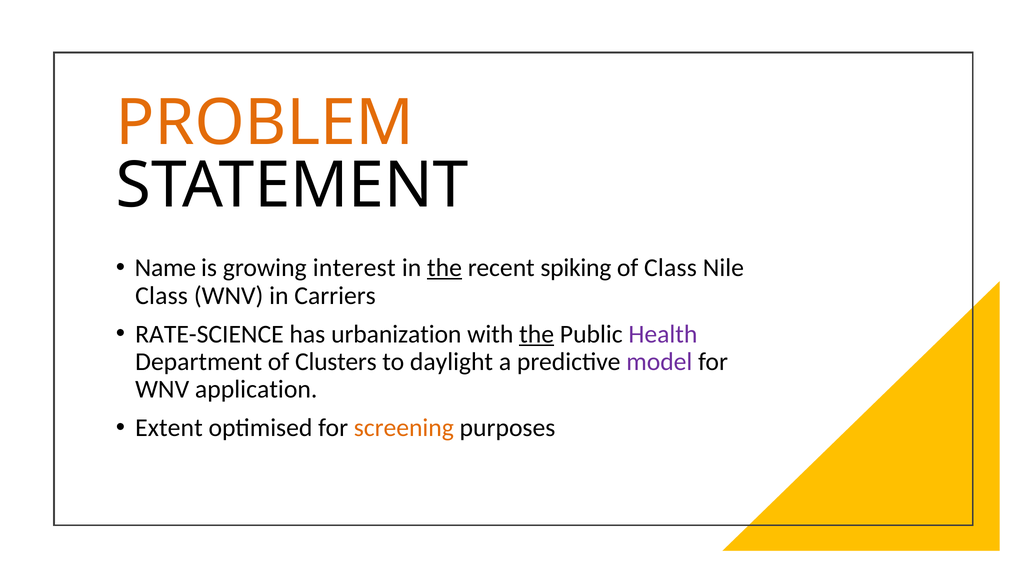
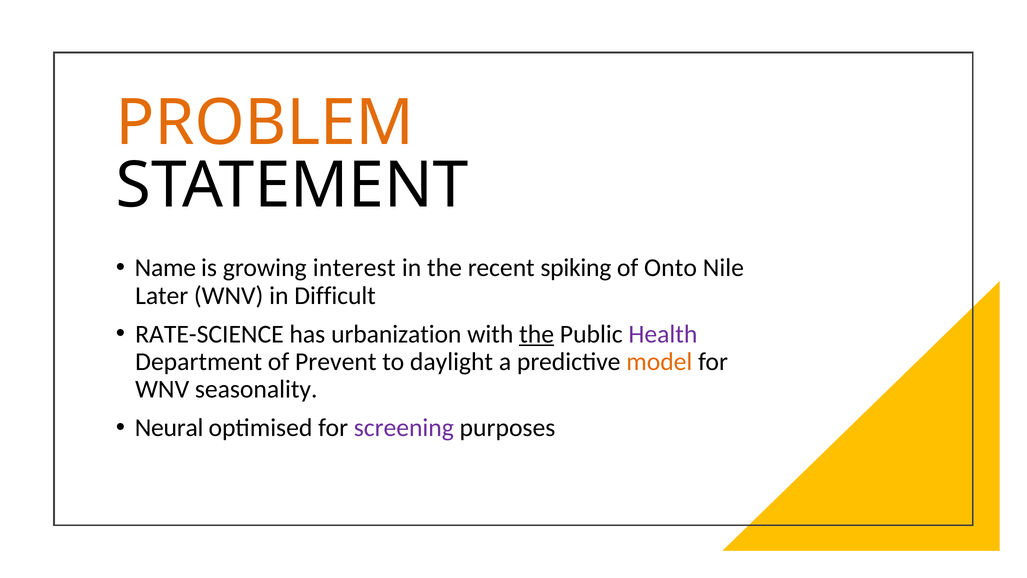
the at (445, 268) underline: present -> none
of Class: Class -> Onto
Class at (162, 295): Class -> Later
Carriers: Carriers -> Difficult
Clusters: Clusters -> Prevent
model colour: purple -> orange
application: application -> seasonality
Extent: Extent -> Neural
screening colour: orange -> purple
